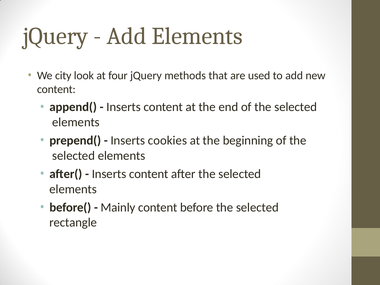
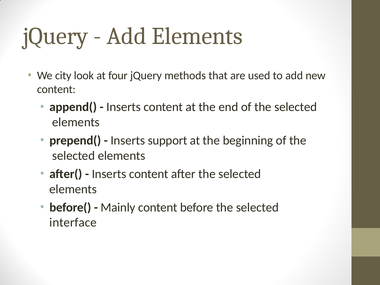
cookies: cookies -> support
rectangle: rectangle -> interface
